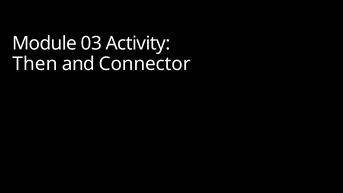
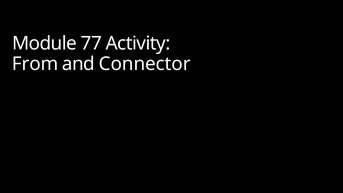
03: 03 -> 77
Then: Then -> From
